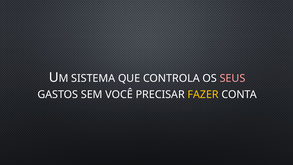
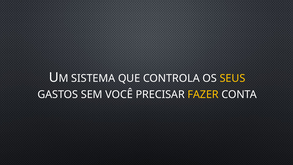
SEUS colour: pink -> yellow
